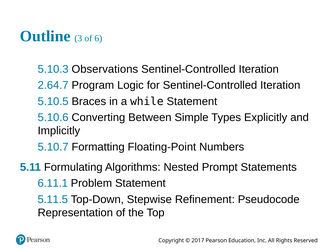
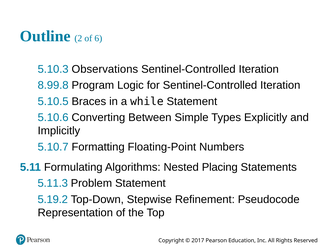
3: 3 -> 2
2.64.7: 2.64.7 -> 8.99.8
Prompt: Prompt -> Placing
6.11.1: 6.11.1 -> 5.11.3
5.11.5: 5.11.5 -> 5.19.2
